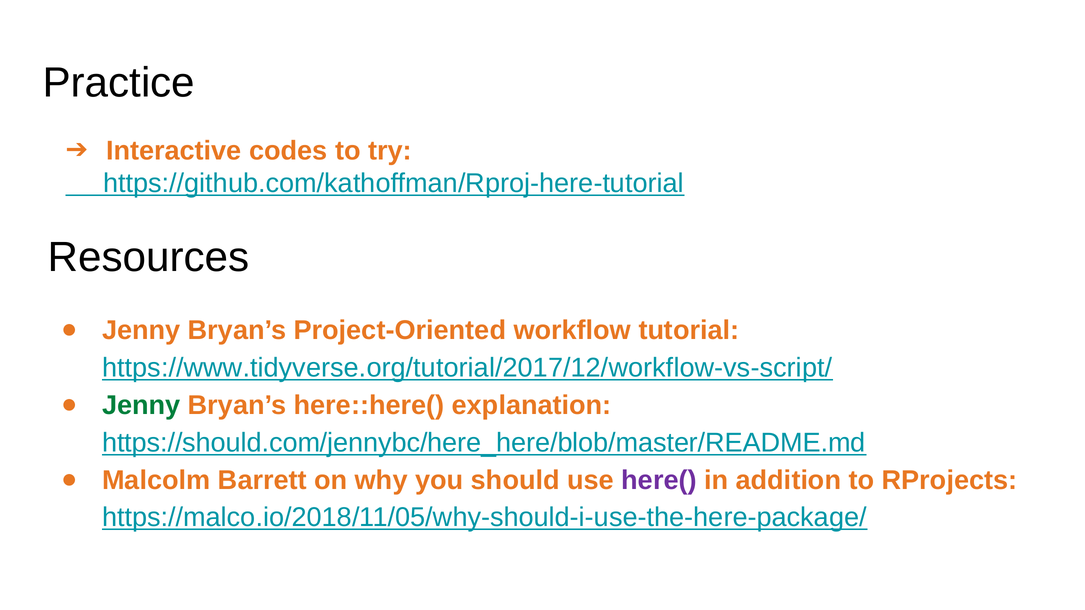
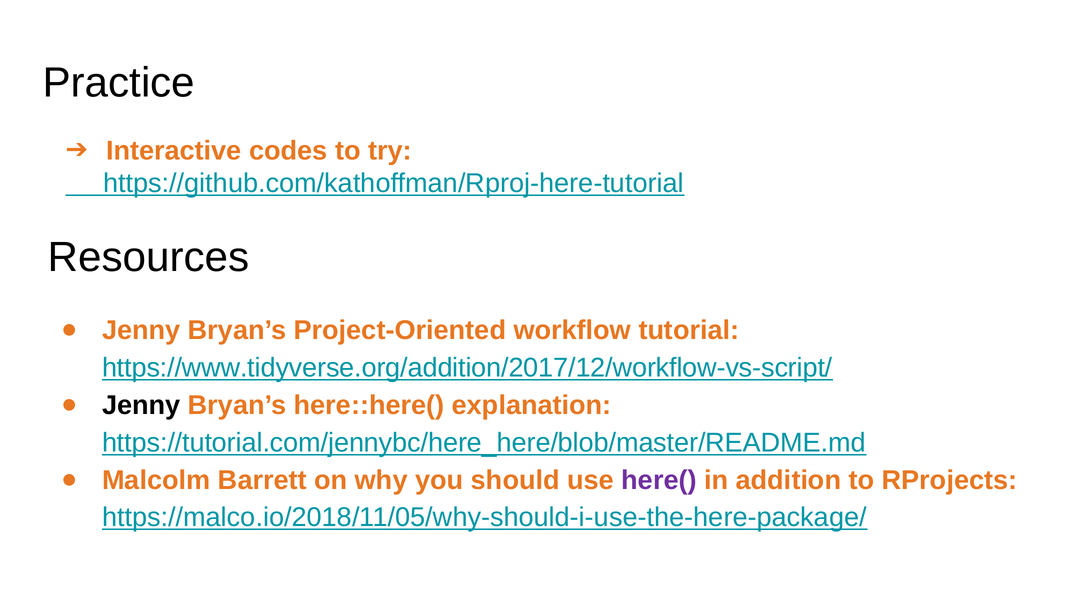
https://www.tidyverse.org/tutorial/2017/12/workflow-vs-script/: https://www.tidyverse.org/tutorial/2017/12/workflow-vs-script/ -> https://www.tidyverse.org/addition/2017/12/workflow-vs-script/
Jenny at (141, 405) colour: green -> black
https://should.com/jennybc/here_here/blob/master/README.md: https://should.com/jennybc/here_here/blob/master/README.md -> https://tutorial.com/jennybc/here_here/blob/master/README.md
